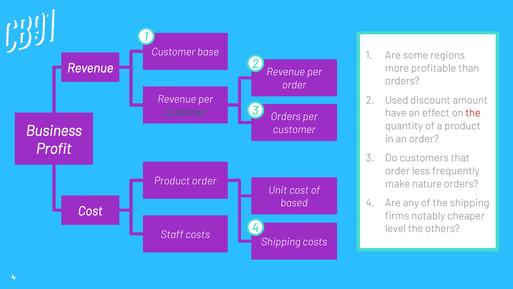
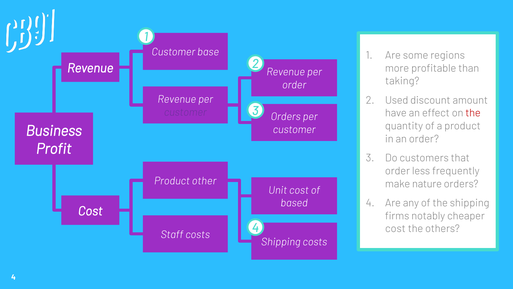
orders at (402, 81): orders -> taking
customer at (185, 112) colour: green -> purple
Product order: order -> other
level at (395, 228): level -> cost
